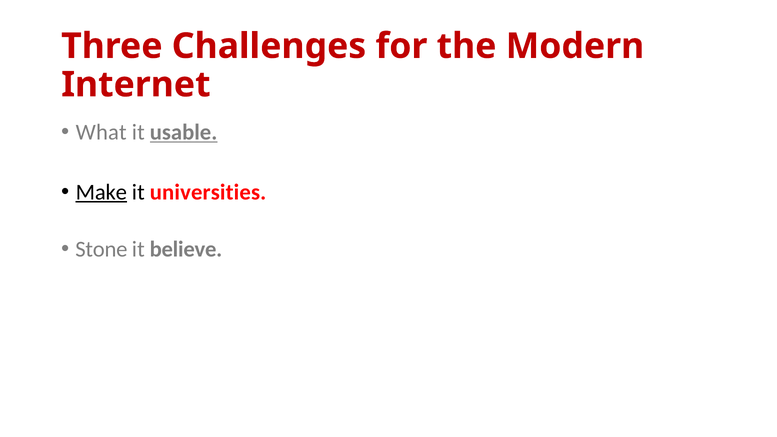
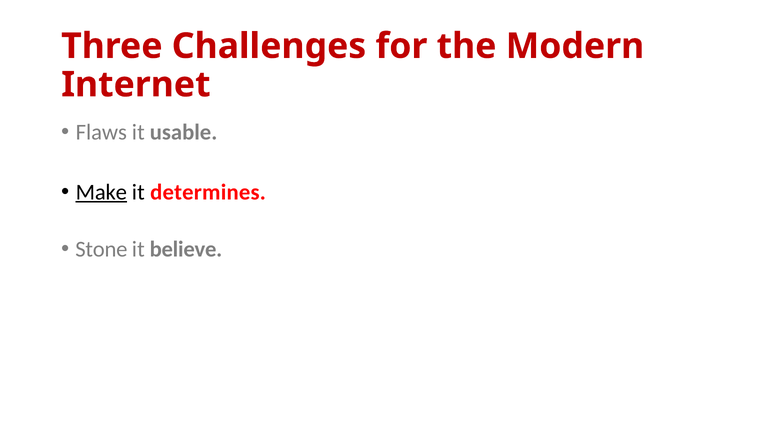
What: What -> Flaws
usable underline: present -> none
universities: universities -> determines
